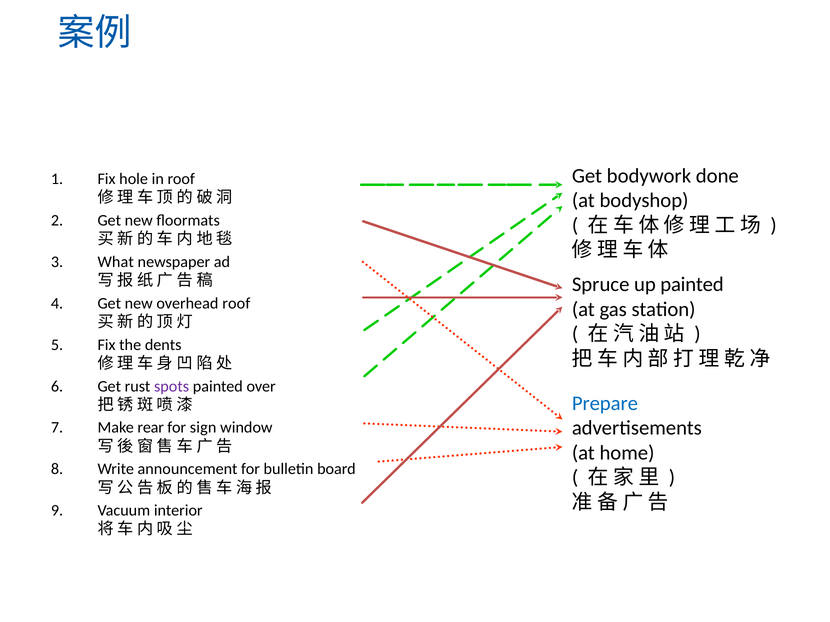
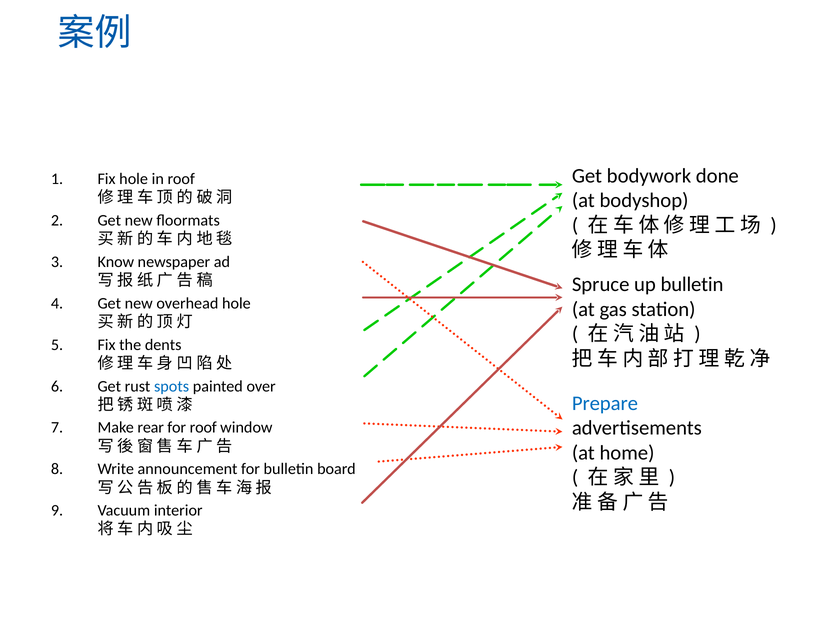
What: What -> Know
up painted: painted -> bulletin
overhead roof: roof -> hole
spots colour: purple -> blue
for sign: sign -> roof
